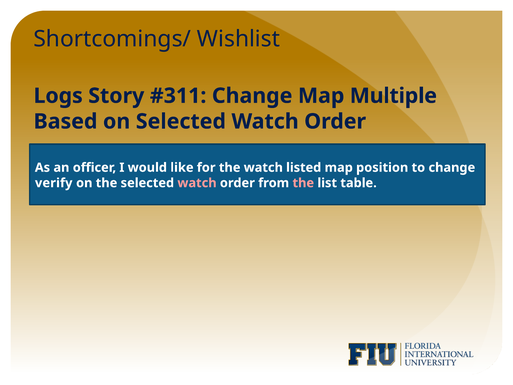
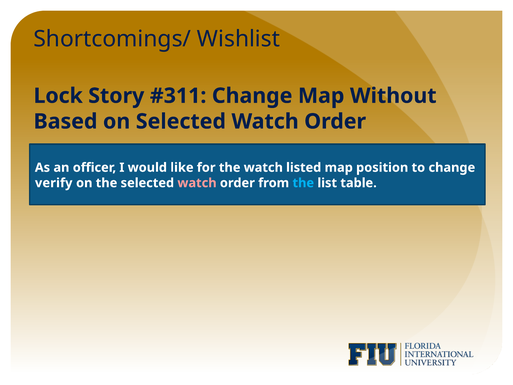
Logs: Logs -> Lock
Multiple: Multiple -> Without
the at (303, 183) colour: pink -> light blue
